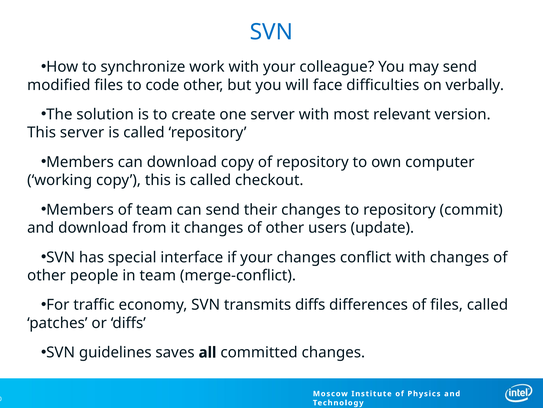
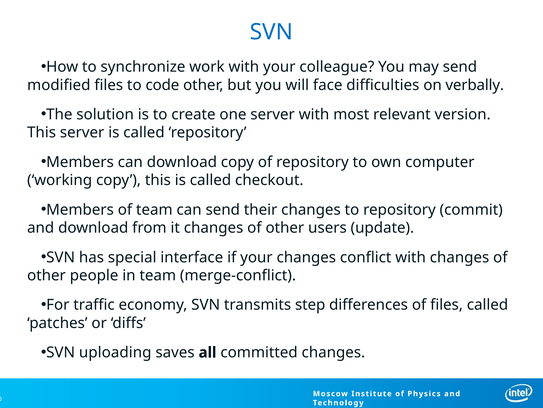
transmits diffs: diffs -> step
guidelines: guidelines -> uploading
